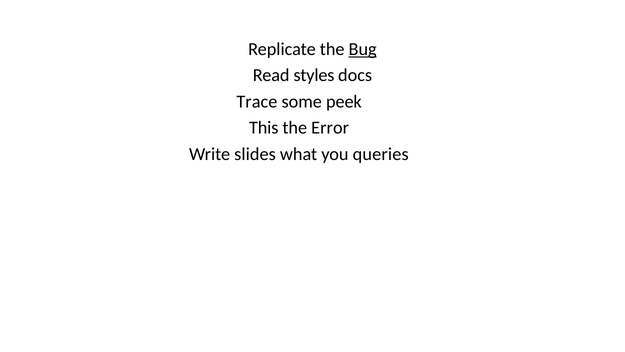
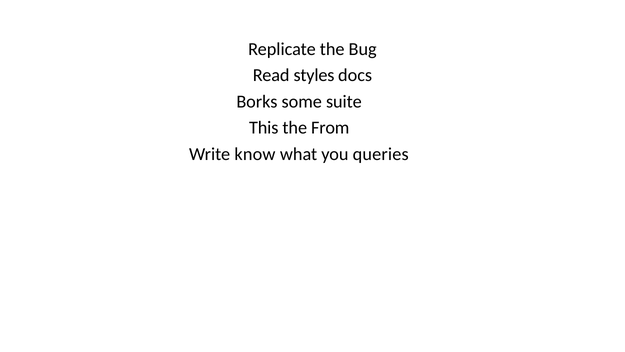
Bug underline: present -> none
Trace: Trace -> Borks
peek: peek -> suite
Error: Error -> From
slides: slides -> know
